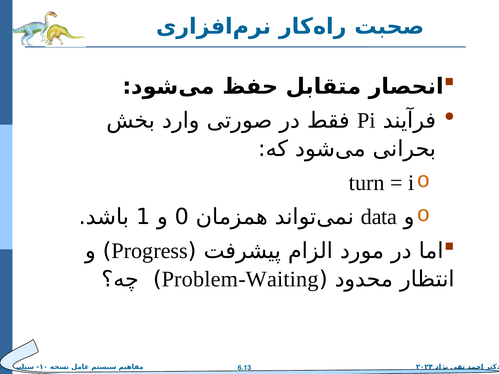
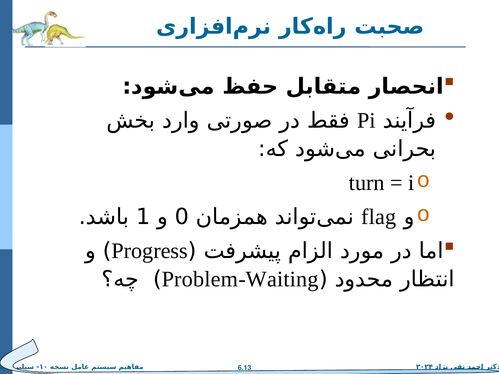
data: data -> flag
